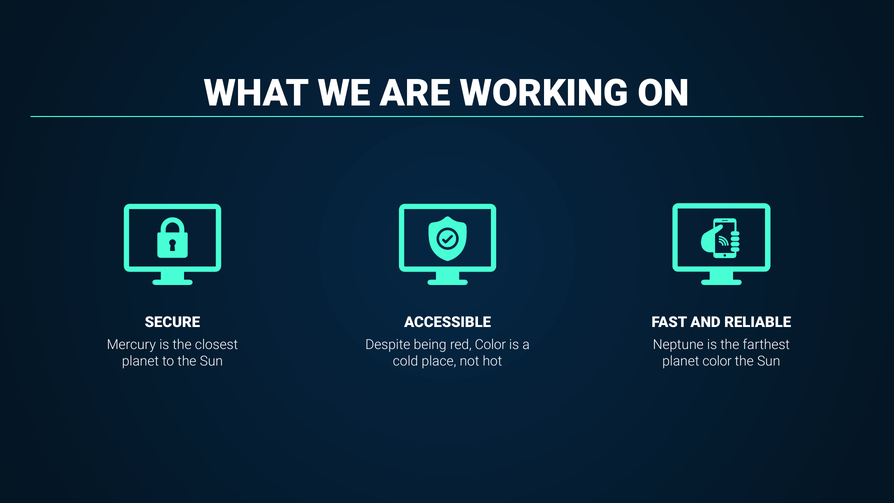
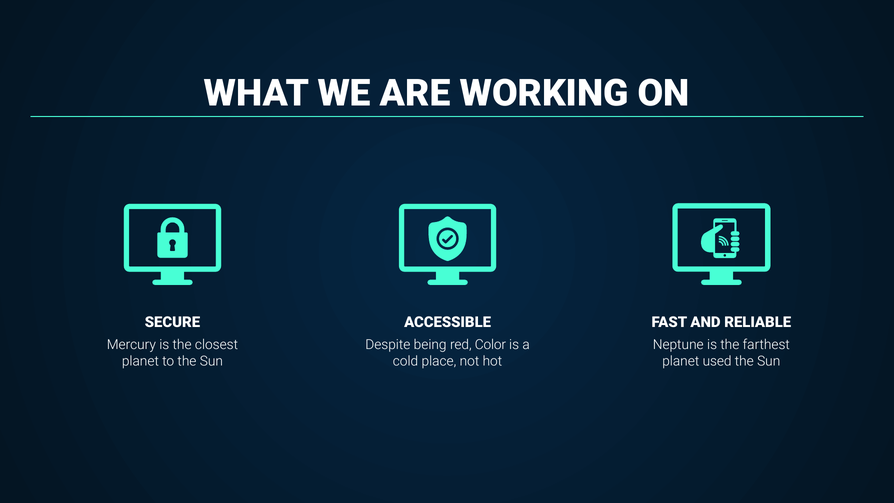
planet color: color -> used
